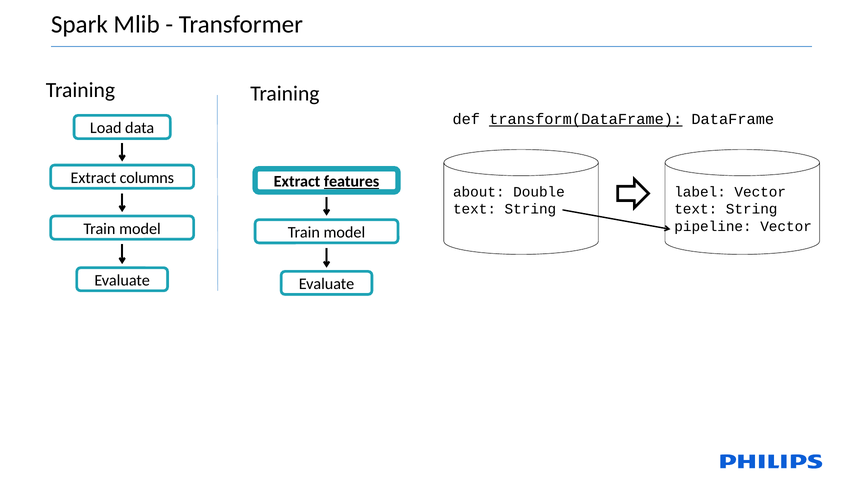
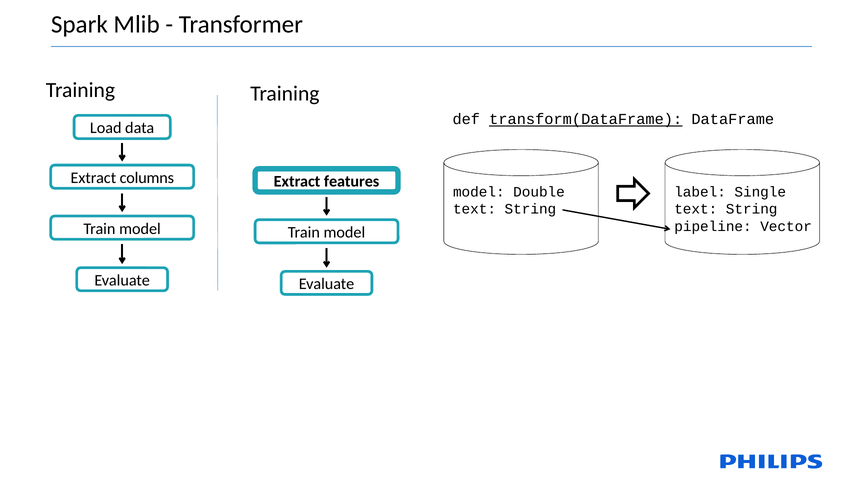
features underline: present -> none
about at (479, 192): about -> model
label Vector: Vector -> Single
